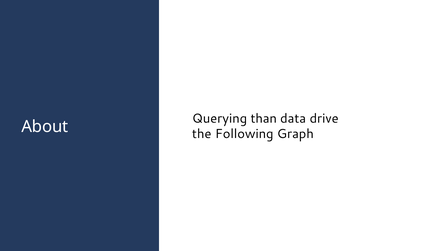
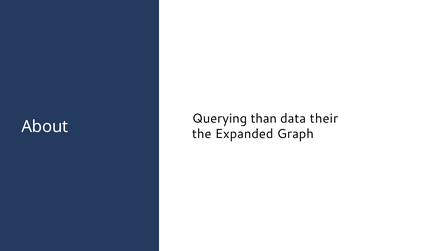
drive: drive -> their
Following: Following -> Expanded
